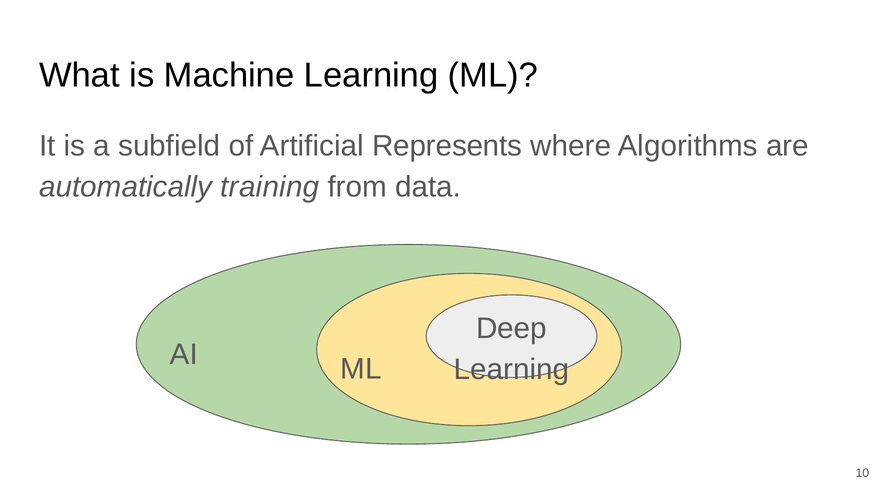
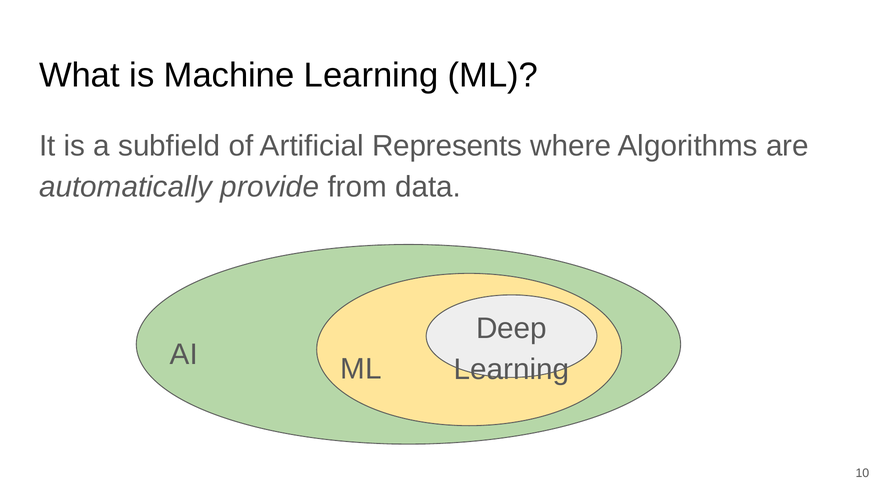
training: training -> provide
